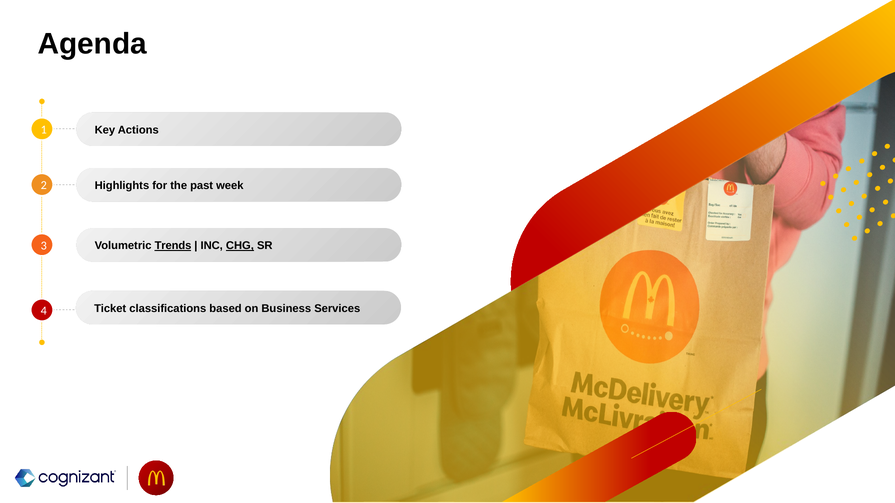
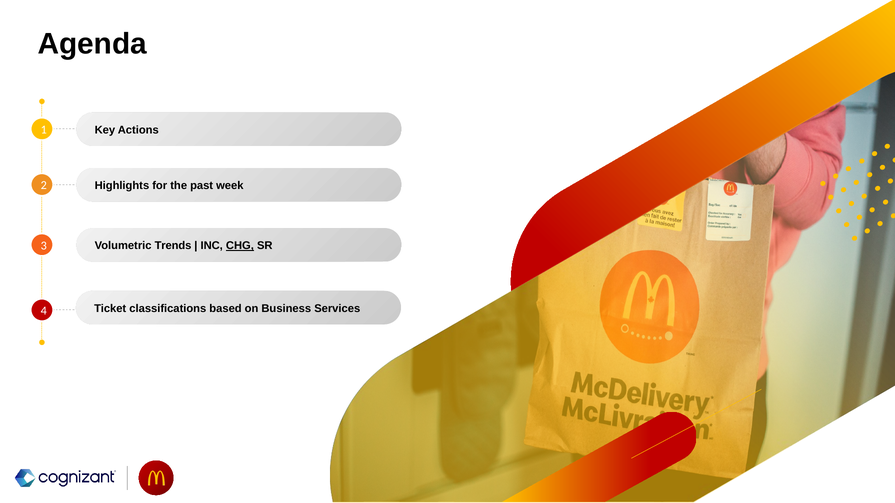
Trends underline: present -> none
